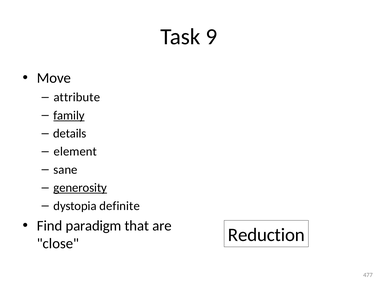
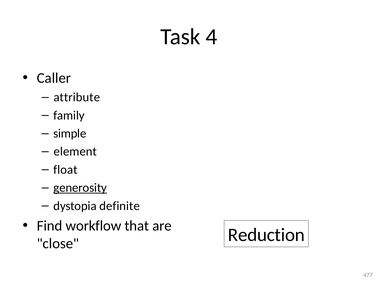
9: 9 -> 4
Move: Move -> Caller
family underline: present -> none
details: details -> simple
sane: sane -> float
paradigm: paradigm -> workflow
